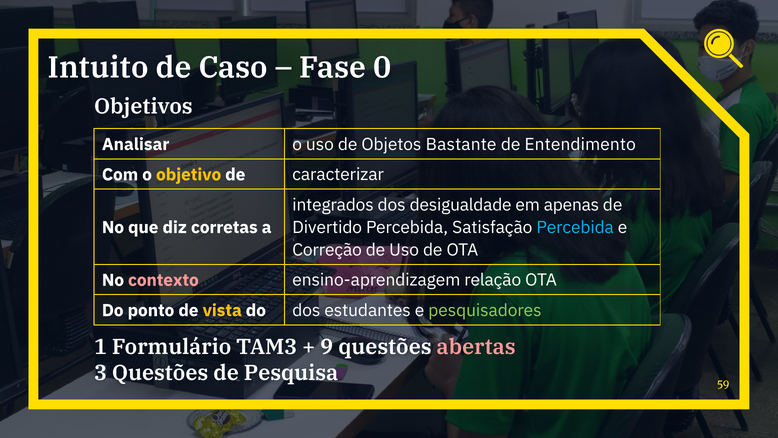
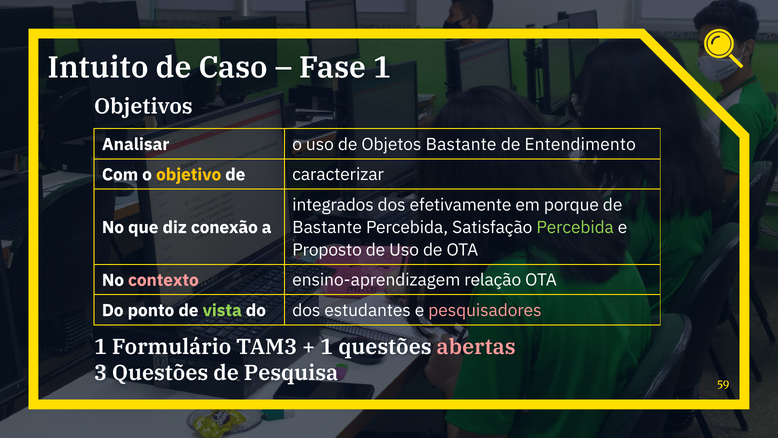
Fase 0: 0 -> 1
desigualdade: desigualdade -> efetivamente
apenas: apenas -> porque
corretas: corretas -> conexão
Divertido at (327, 227): Divertido -> Bastante
Percebida at (575, 227) colour: light blue -> light green
Correção: Correção -> Proposto
vista colour: yellow -> light green
pesquisadores colour: light green -> pink
9 at (327, 347): 9 -> 1
